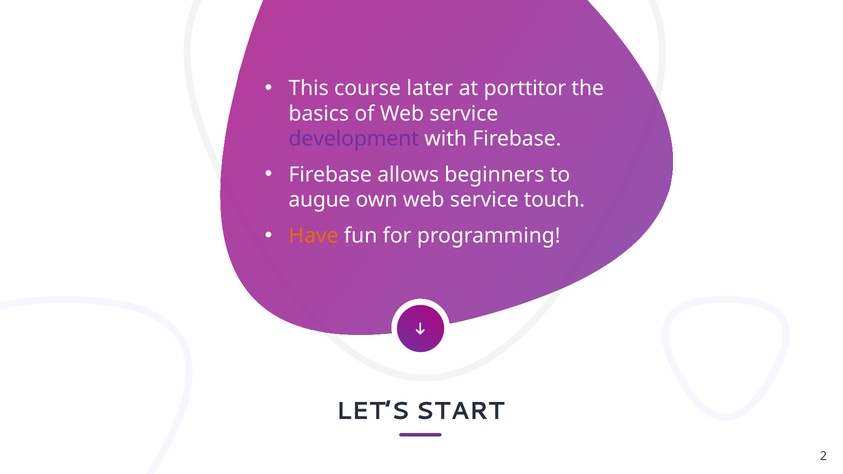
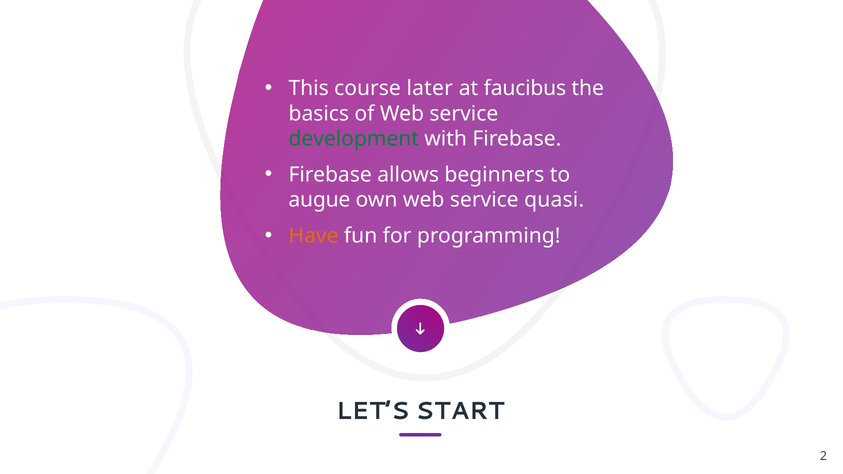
porttitor: porttitor -> faucibus
development colour: purple -> green
touch: touch -> quasi
